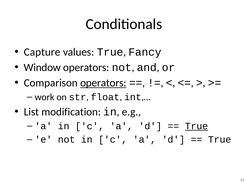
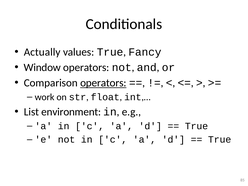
Capture: Capture -> Actually
modification: modification -> environment
True at (197, 126) underline: present -> none
